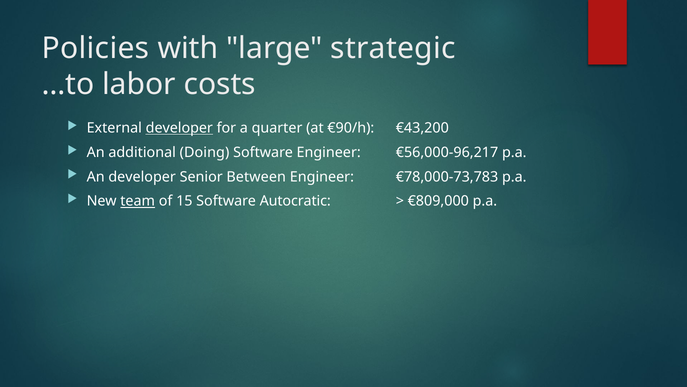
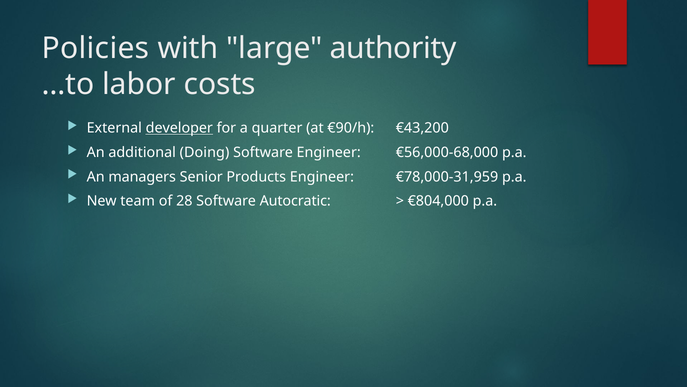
strategic: strategic -> authority
€56,000-96,217: €56,000-96,217 -> €56,000-68,000
An developer: developer -> managers
Between: Between -> Products
€78,000-73,783: €78,000-73,783 -> €78,000-31,959
team underline: present -> none
15: 15 -> 28
€809,000: €809,000 -> €804,000
